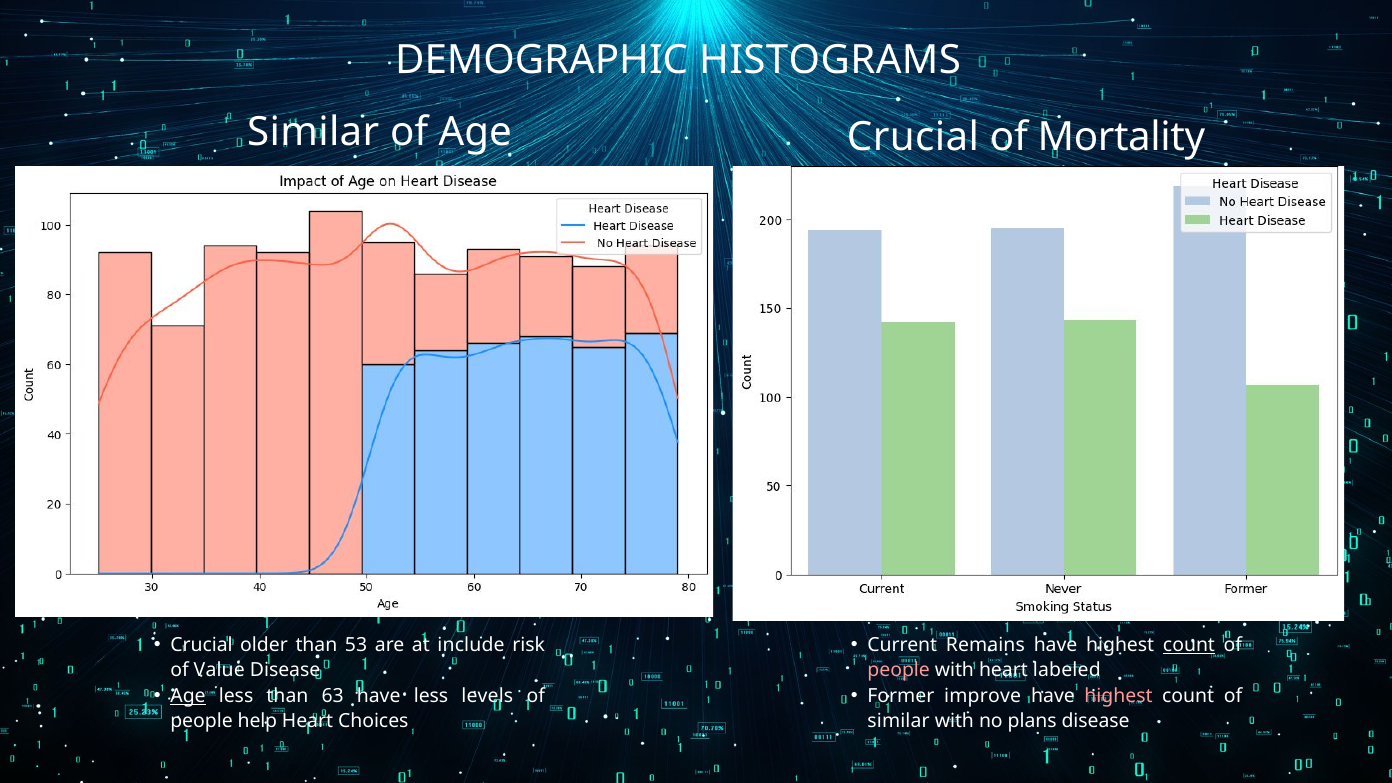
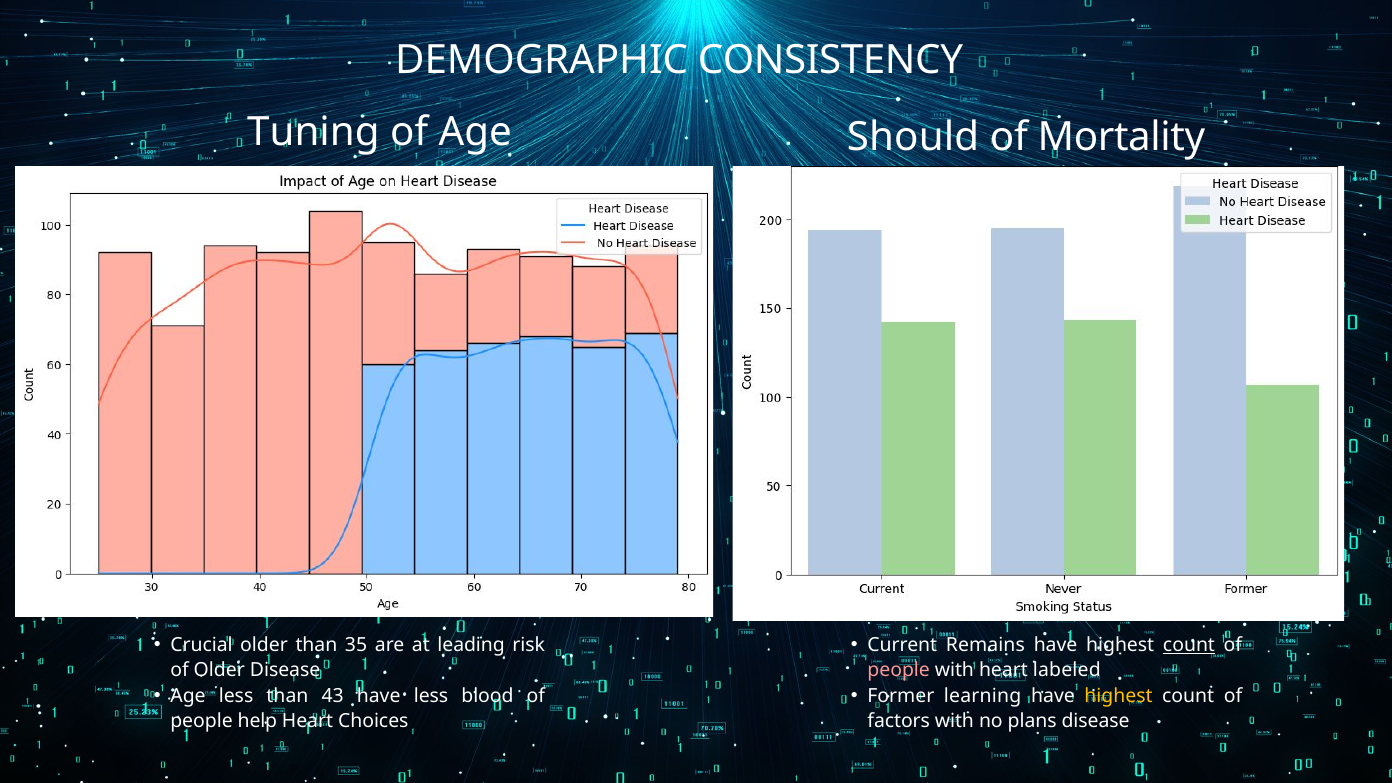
HISTOGRAMS: HISTOGRAMS -> CONSISTENCY
Similar at (313, 132): Similar -> Tuning
Age Crucial: Crucial -> Should
53: 53 -> 35
include: include -> leading
of Value: Value -> Older
Age at (188, 696) underline: present -> none
63: 63 -> 43
levels: levels -> blood
improve: improve -> learning
highest at (1119, 696) colour: pink -> yellow
similar at (899, 721): similar -> factors
